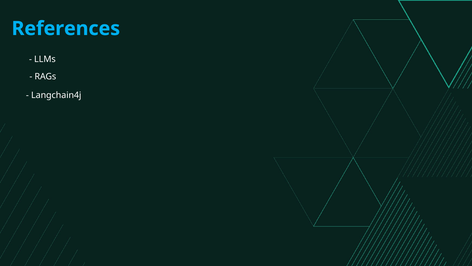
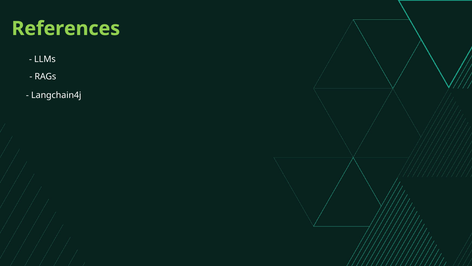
References colour: light blue -> light green
